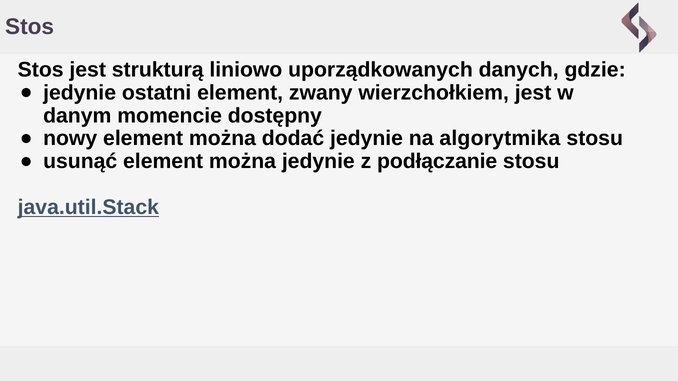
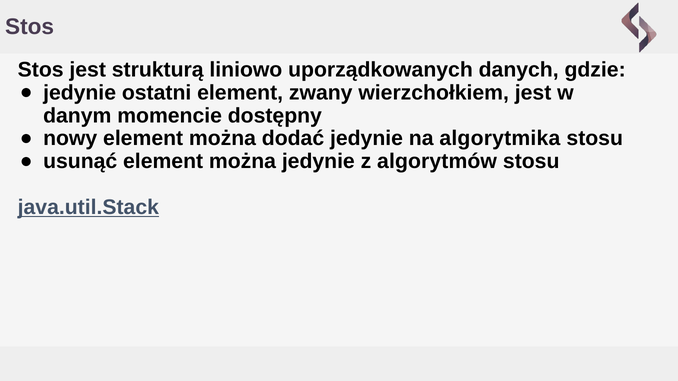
podłączanie: podłączanie -> algorytmów
